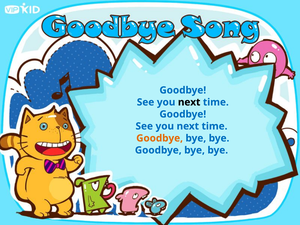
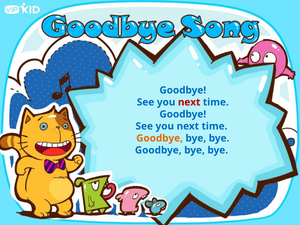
next at (189, 102) colour: black -> red
